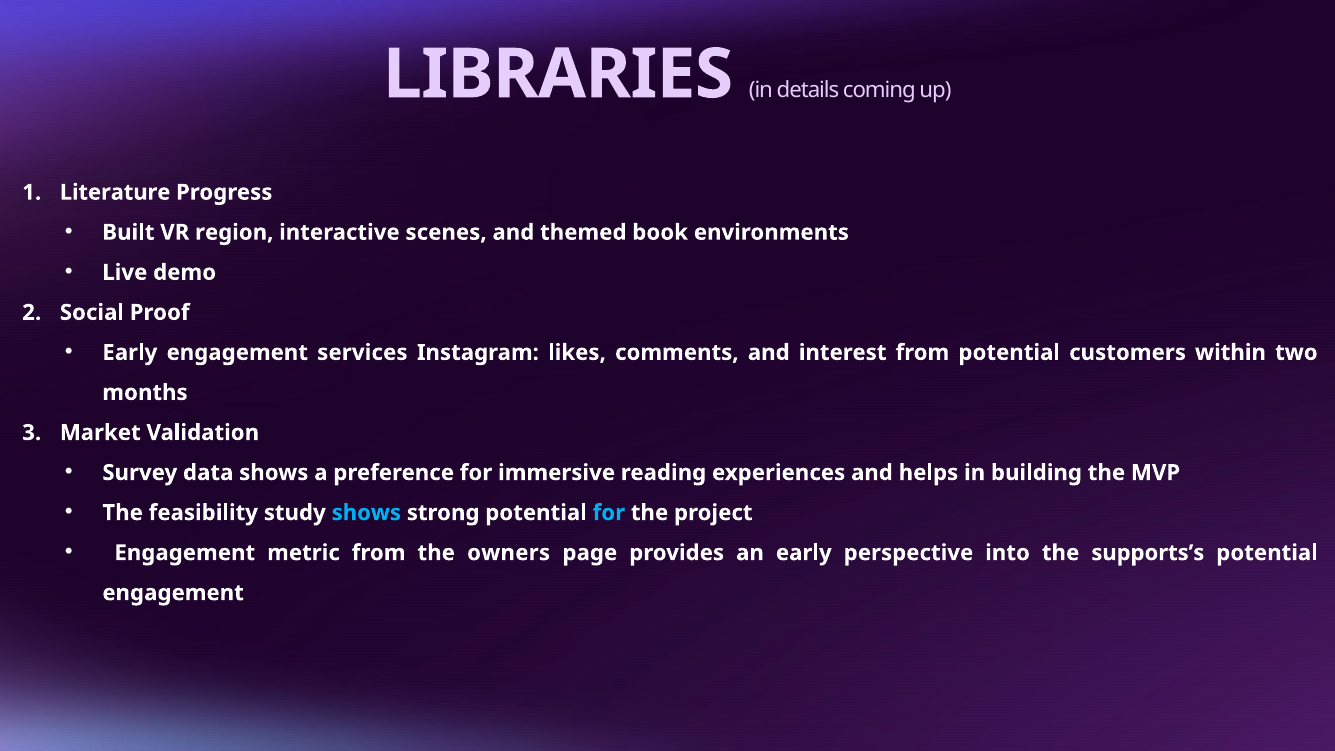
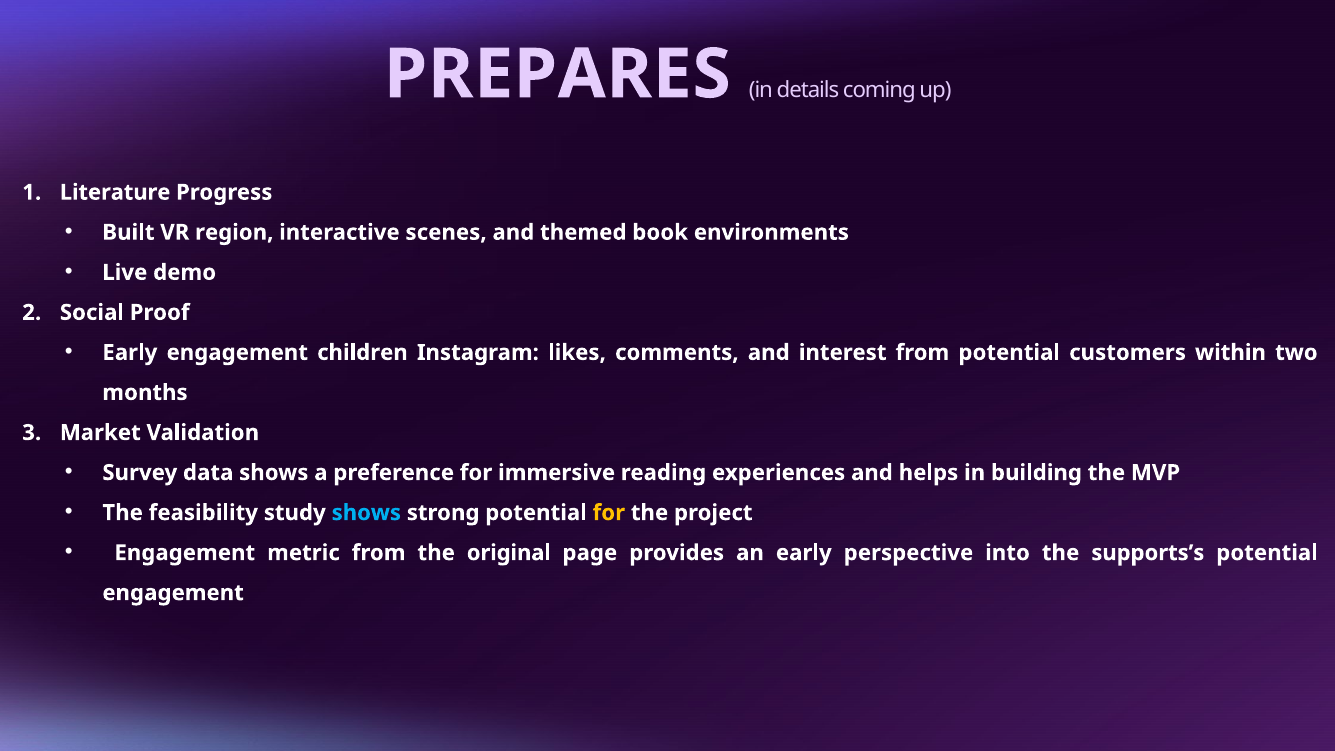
LIBRARIES: LIBRARIES -> PREPARES
services: services -> children
for at (609, 513) colour: light blue -> yellow
owners: owners -> original
